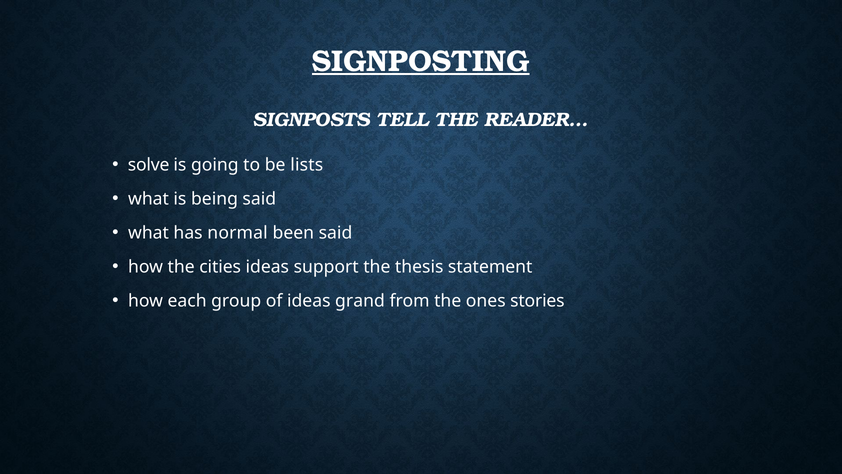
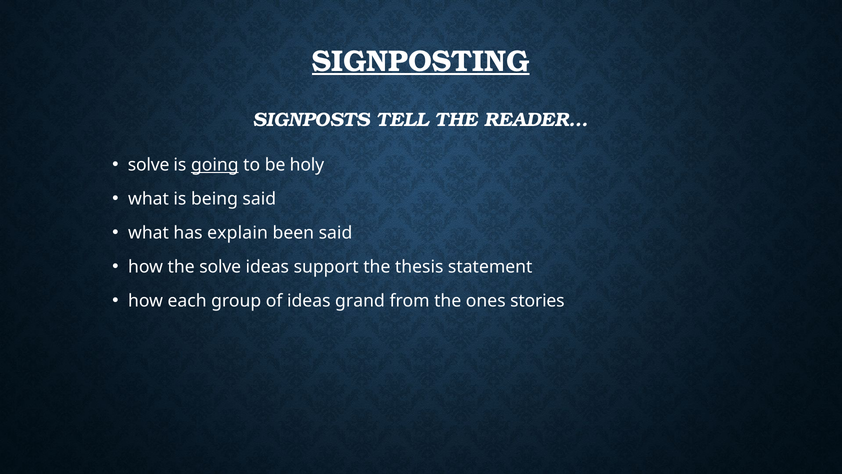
going underline: none -> present
lists: lists -> holy
normal: normal -> explain
the cities: cities -> solve
